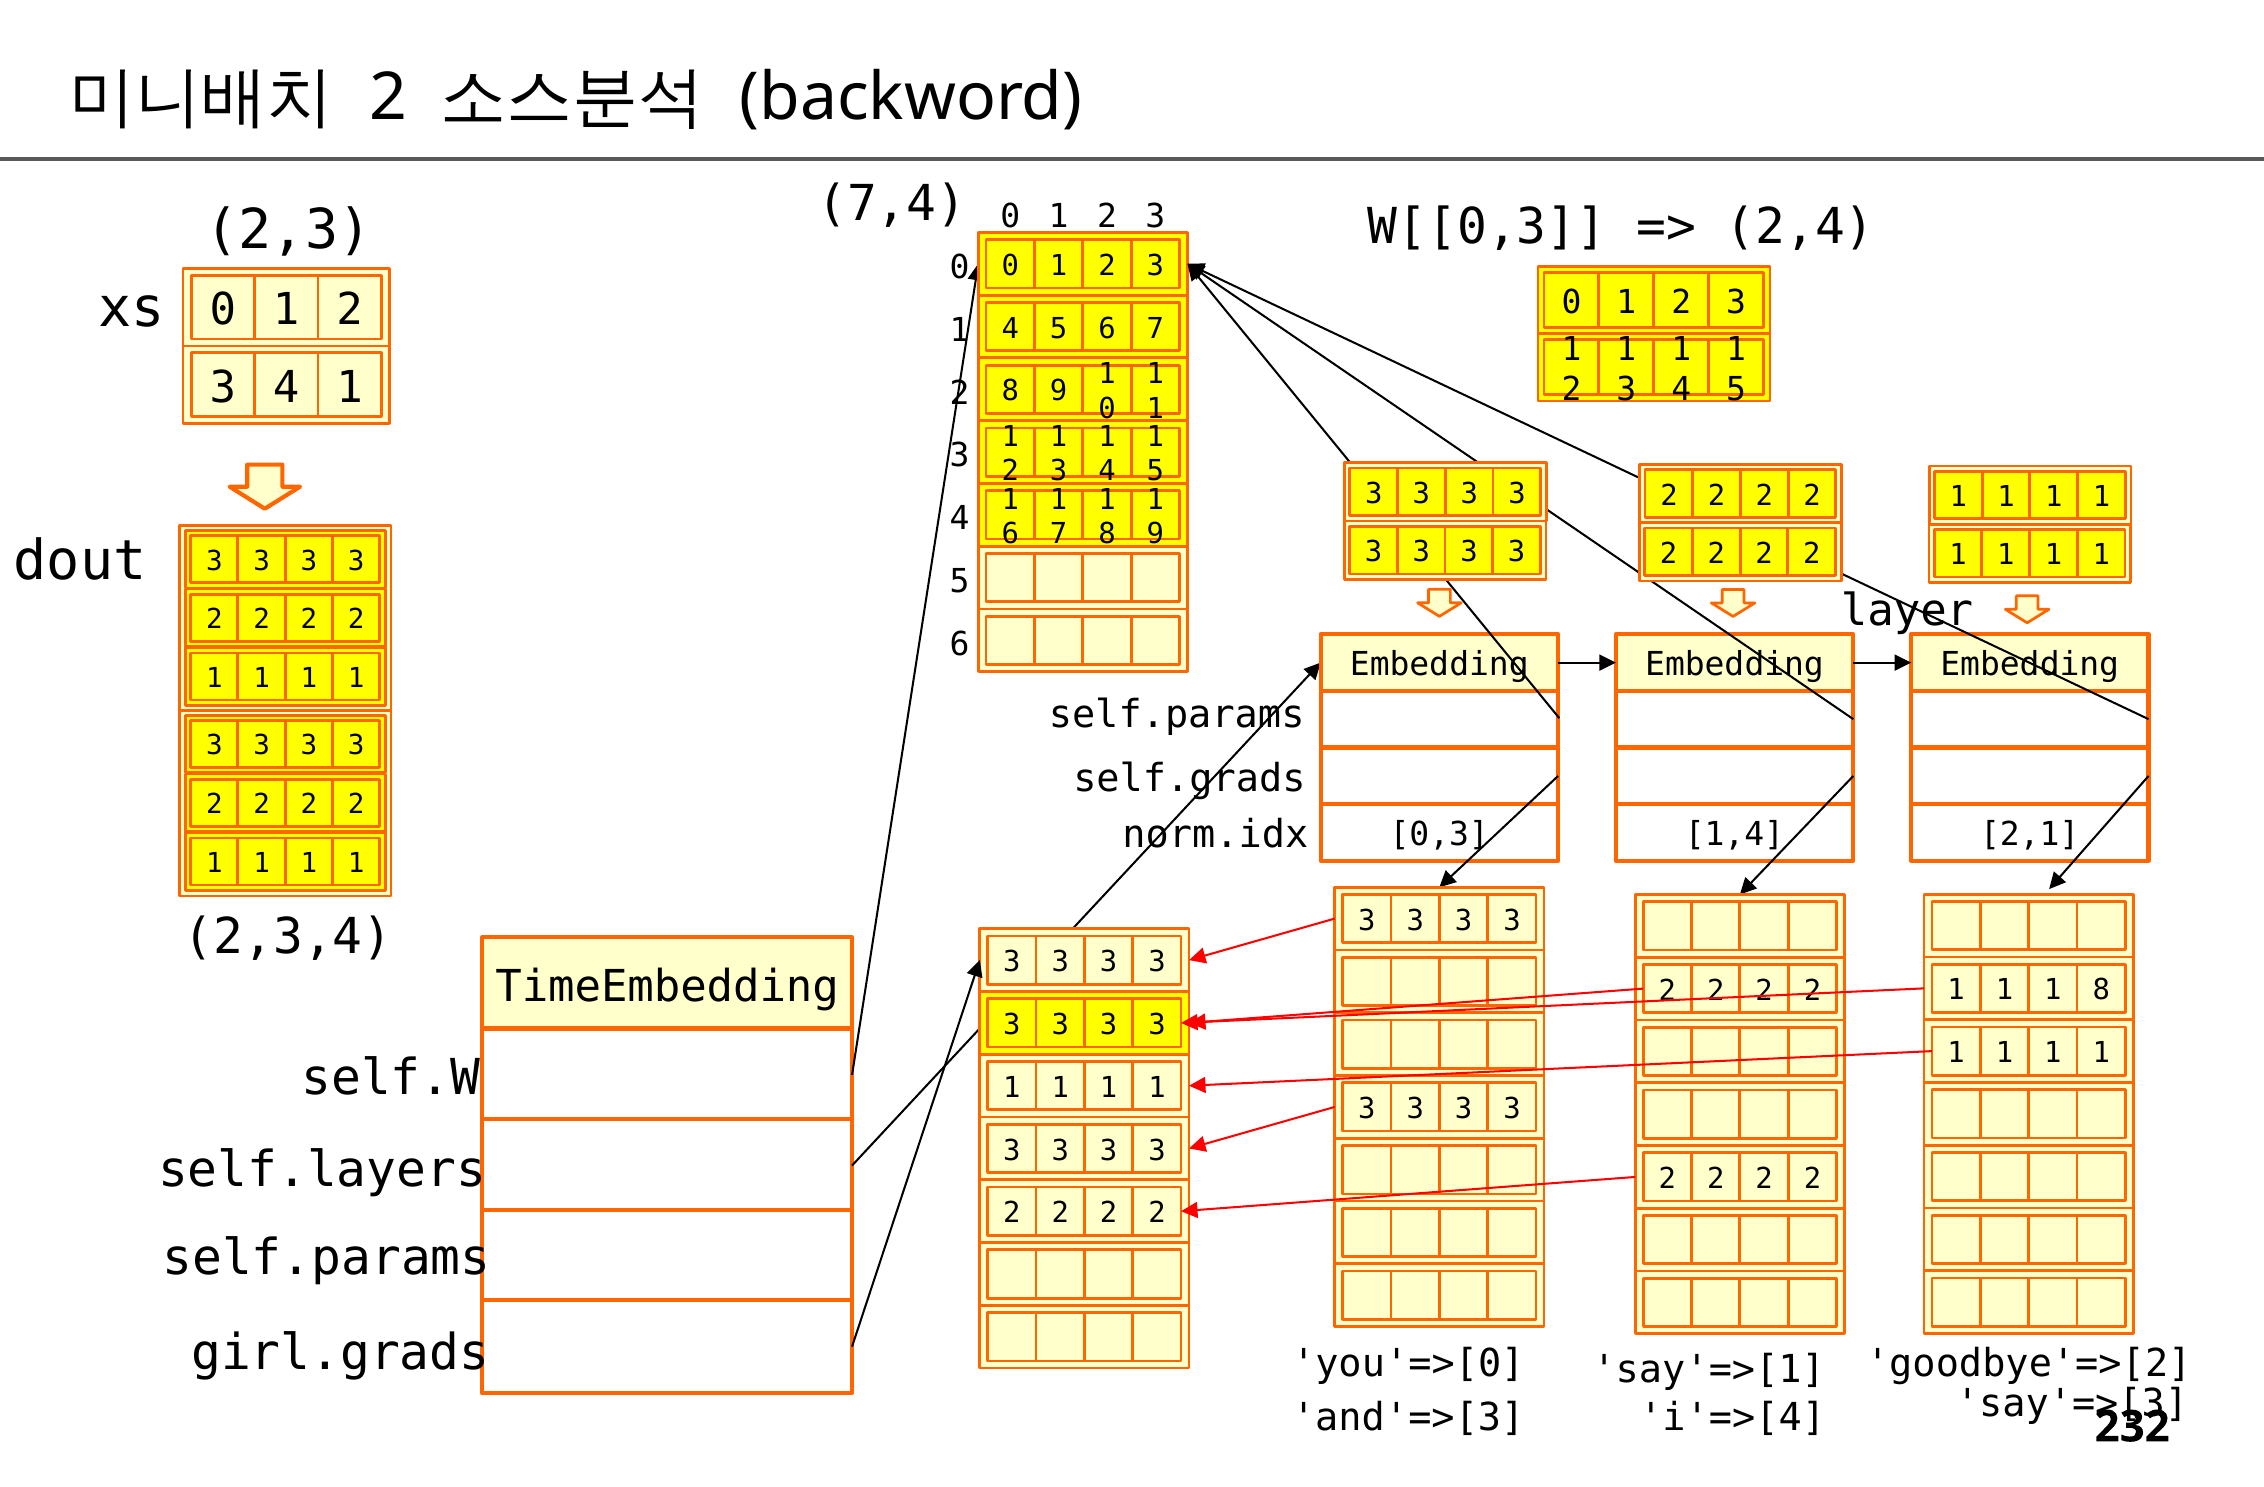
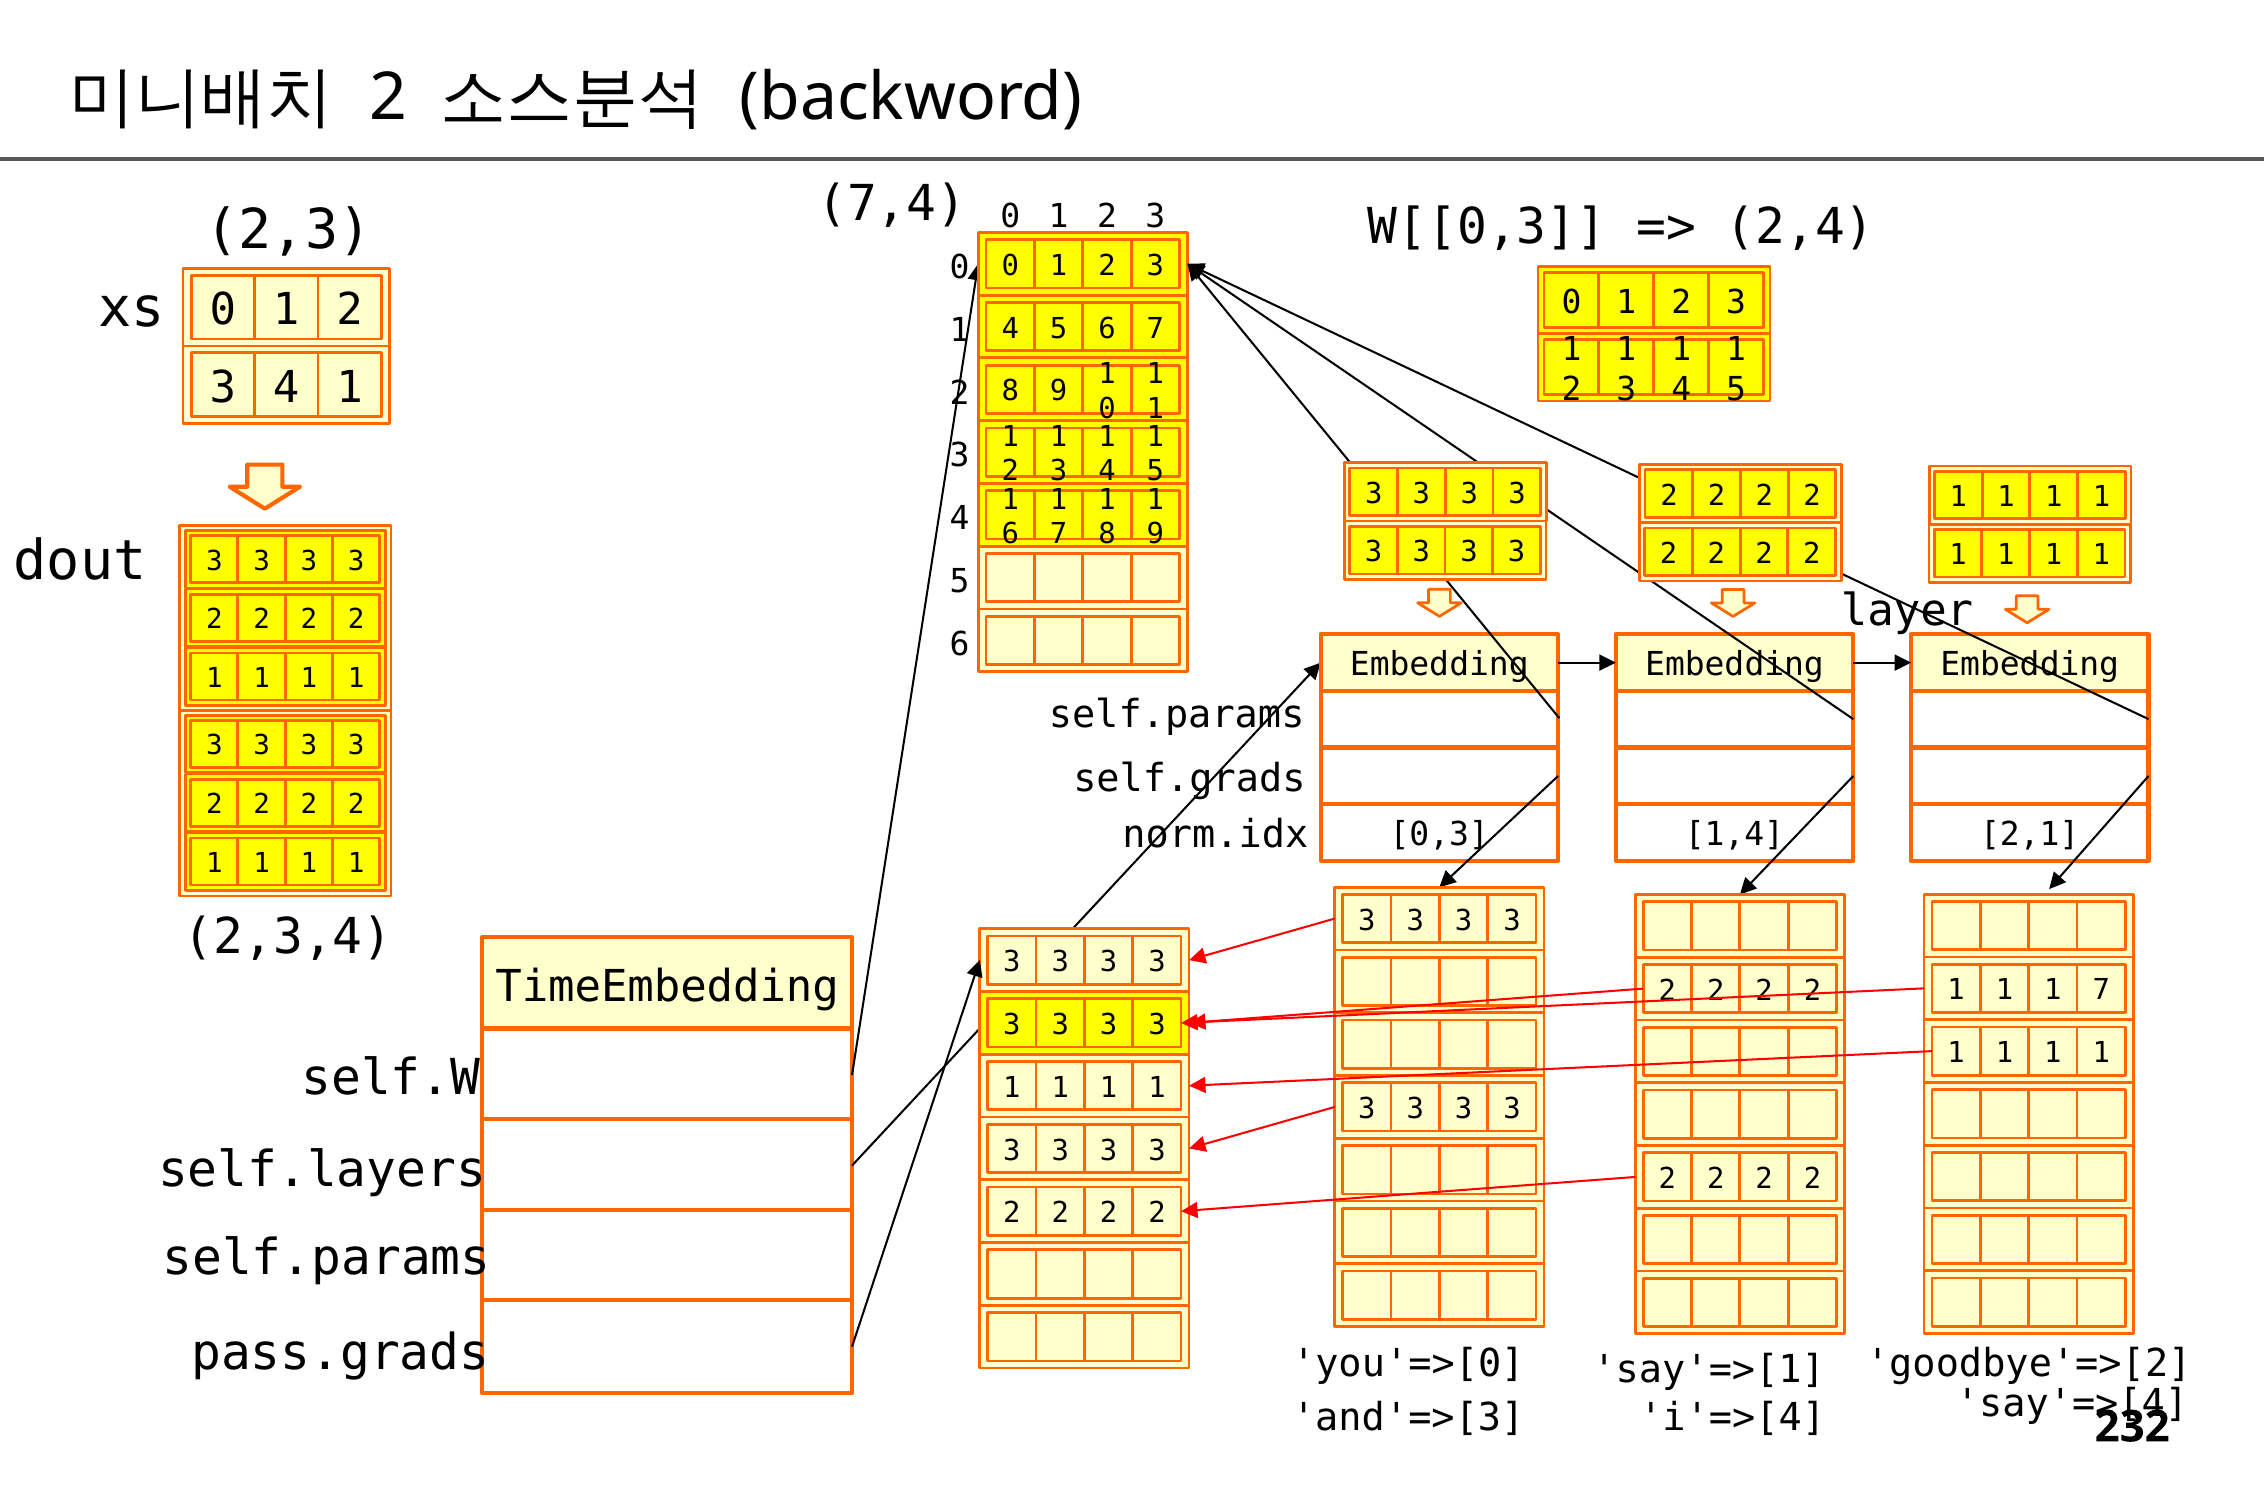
1 1 8: 8 -> 7
girl.grads: girl.grads -> pass.grads
say'=>[3: say'=>[3 -> say'=>[4
